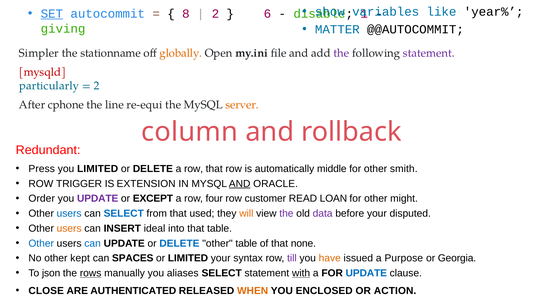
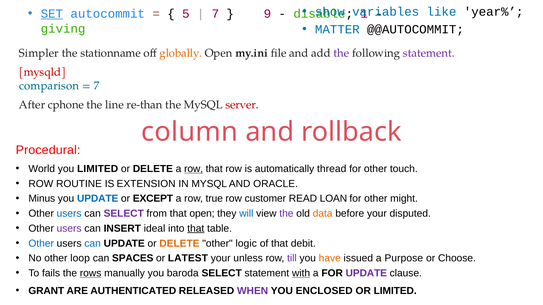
8: 8 -> 5
2 at (215, 14): 2 -> 7
6: 6 -> 9
particularly: particularly -> comparison
2 at (97, 86): 2 -> 7
re-equi: re-equi -> re-than
server colour: orange -> red
Redundant: Redundant -> Procedural
Press: Press -> World
row at (194, 169) underline: none -> present
middle: middle -> thread
smith: smith -> touch
TRIGGER: TRIGGER -> ROUTINE
AND at (240, 184) underline: present -> none
Order: Order -> Minus
UPDATE at (98, 199) colour: purple -> blue
four: four -> true
SELECT at (124, 214) colour: blue -> purple
that used: used -> open
will colour: orange -> blue
data colour: purple -> orange
users at (69, 229) colour: orange -> purple
that at (196, 229) underline: none -> present
DELETE at (179, 244) colour: blue -> orange
other table: table -> logic
none: none -> debit
kept: kept -> loop
or LIMITED: LIMITED -> LATEST
syntax: syntax -> unless
Georgia: Georgia -> Choose
json: json -> fails
aliases: aliases -> baroda
UPDATE at (366, 274) colour: blue -> purple
CLOSE: CLOSE -> GRANT
WHEN colour: orange -> purple
OR ACTION: ACTION -> LIMITED
